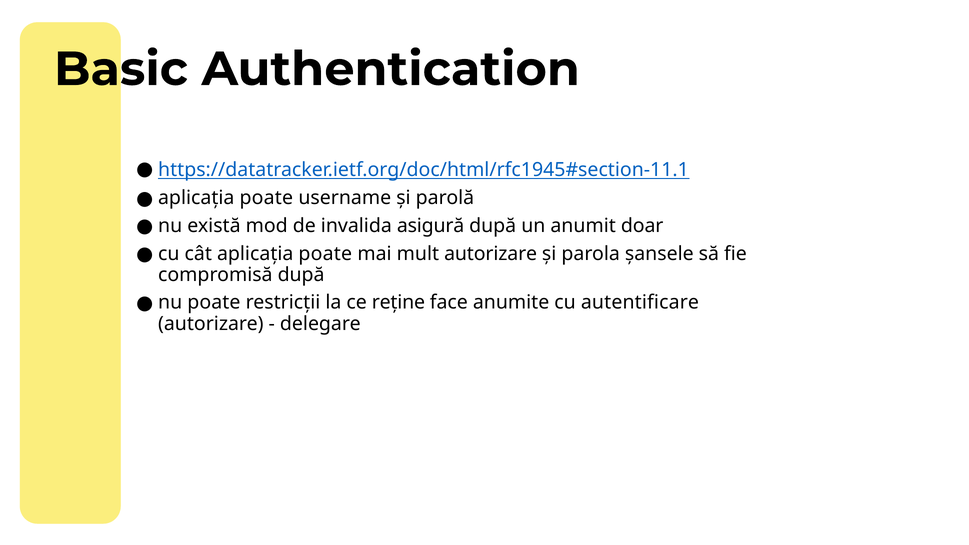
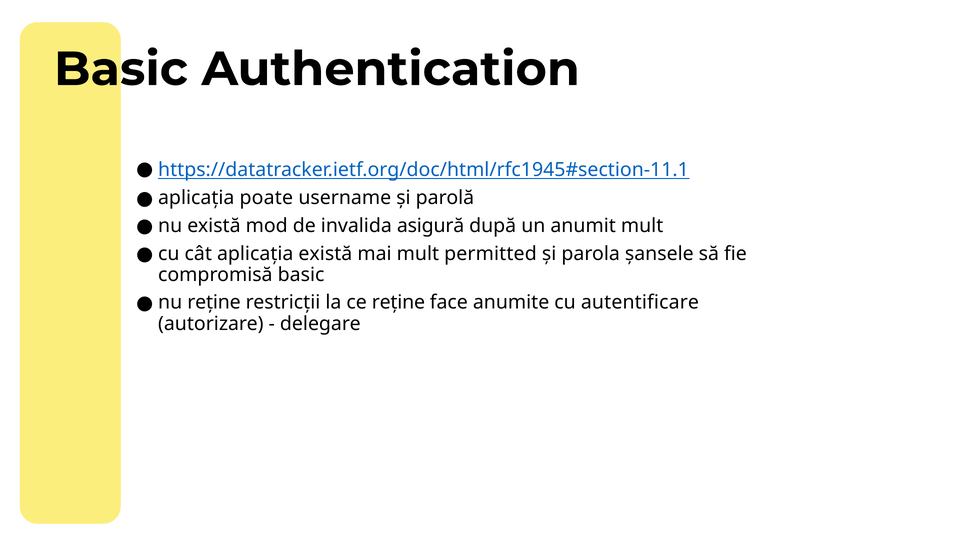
anumit doar: doar -> mult
cât aplicația poate: poate -> există
mult autorizare: autorizare -> permitted
compromisă după: după -> basic
nu poate: poate -> reține
